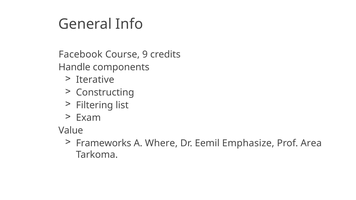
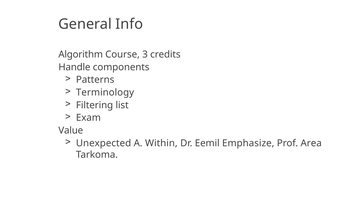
Facebook: Facebook -> Algorithm
9: 9 -> 3
Iterative: Iterative -> Patterns
Constructing: Constructing -> Terminology
Frameworks: Frameworks -> Unexpected
Where: Where -> Within
